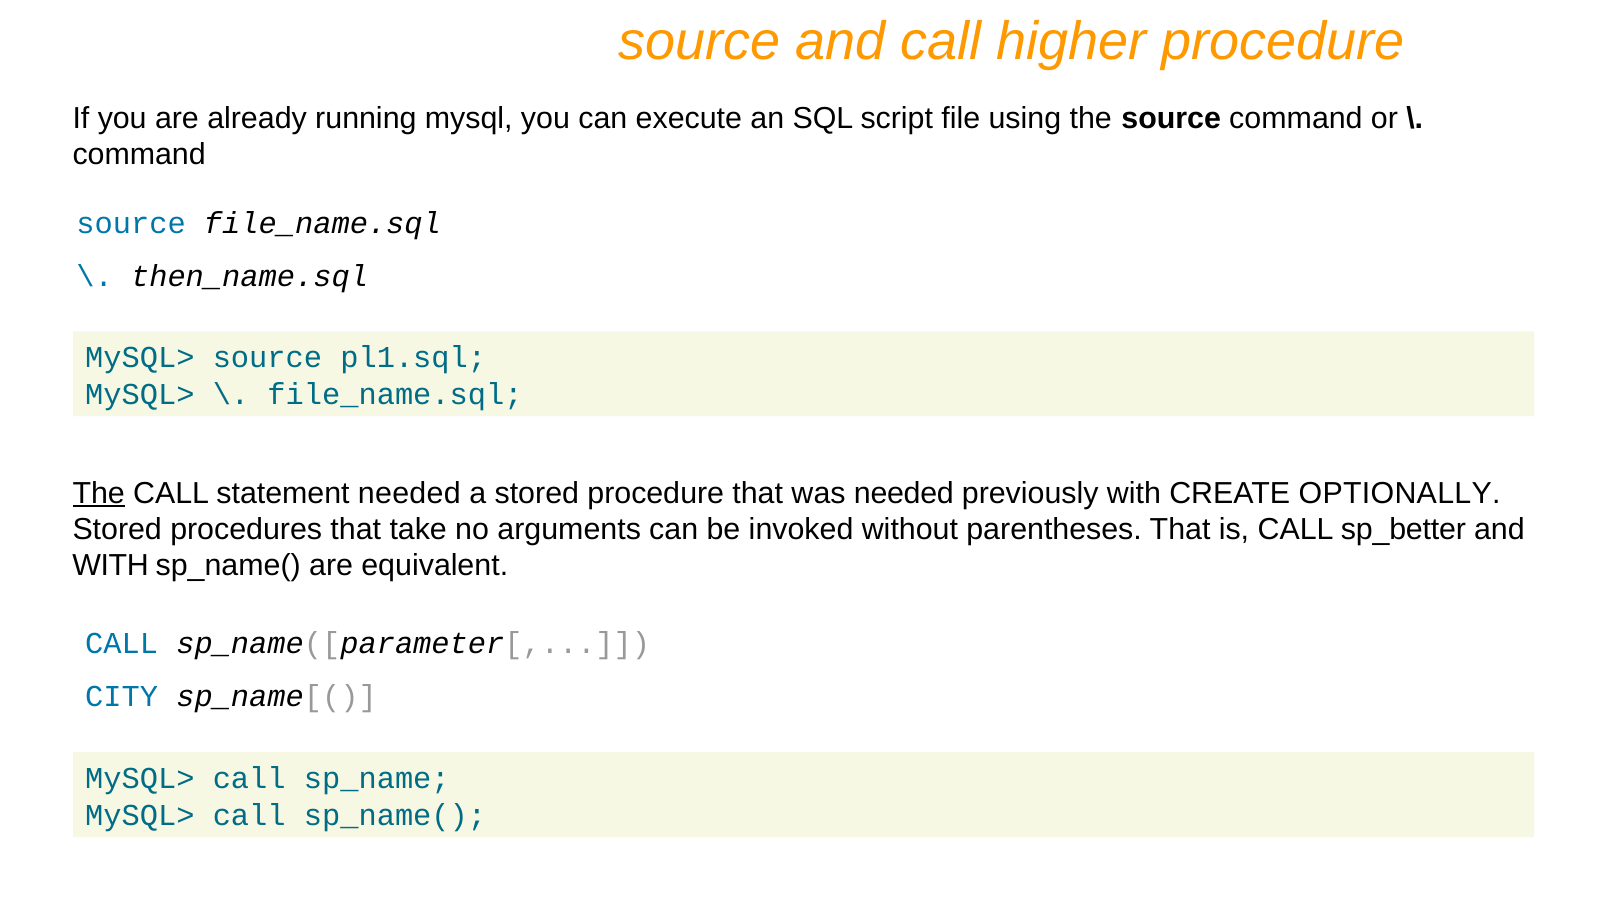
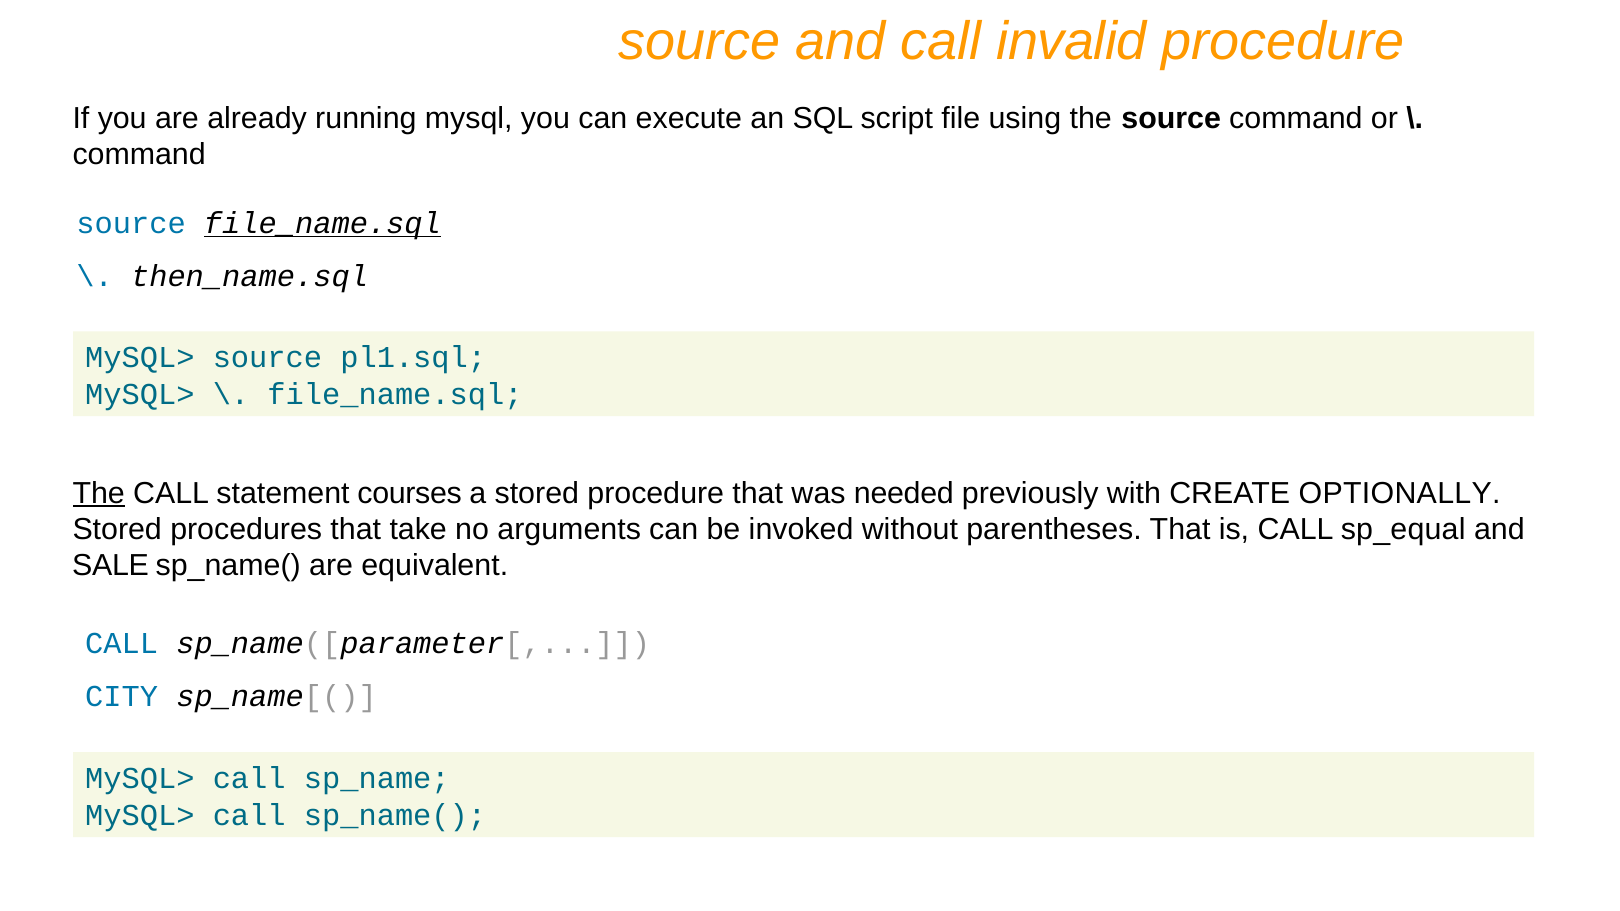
higher: higher -> invalid
file_name.sql at (322, 224) underline: none -> present
statement needed: needed -> courses
sp_better: sp_better -> sp_equal
WITH at (111, 566): WITH -> SALE
